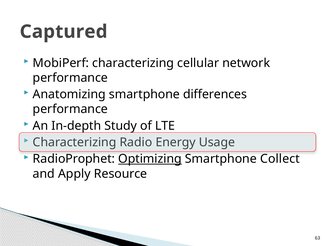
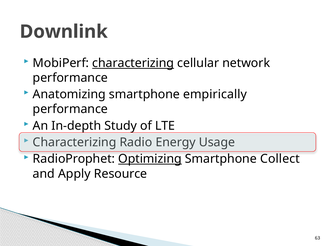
Captured: Captured -> Downlink
characterizing at (133, 63) underline: none -> present
differences: differences -> empirically
